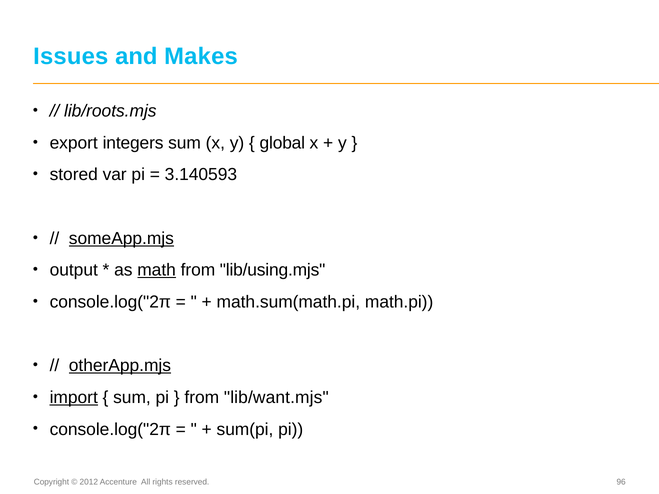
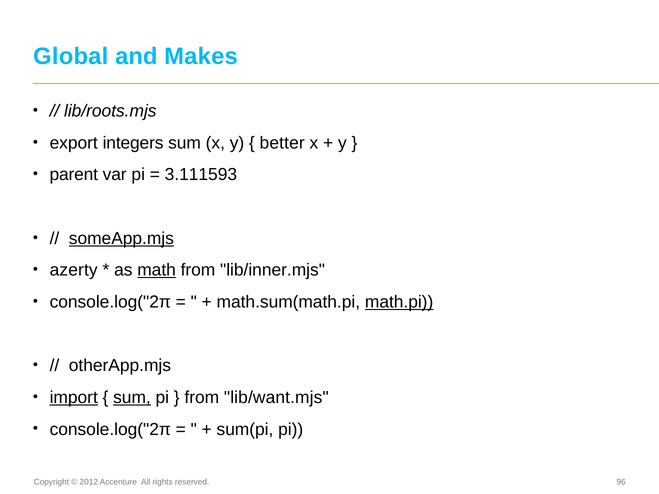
Issues: Issues -> Global
global: global -> better
stored: stored -> parent
3.140593: 3.140593 -> 3.111593
output: output -> azerty
lib/using.mjs: lib/using.mjs -> lib/inner.mjs
math.pi underline: none -> present
otherApp.mjs underline: present -> none
sum at (132, 398) underline: none -> present
